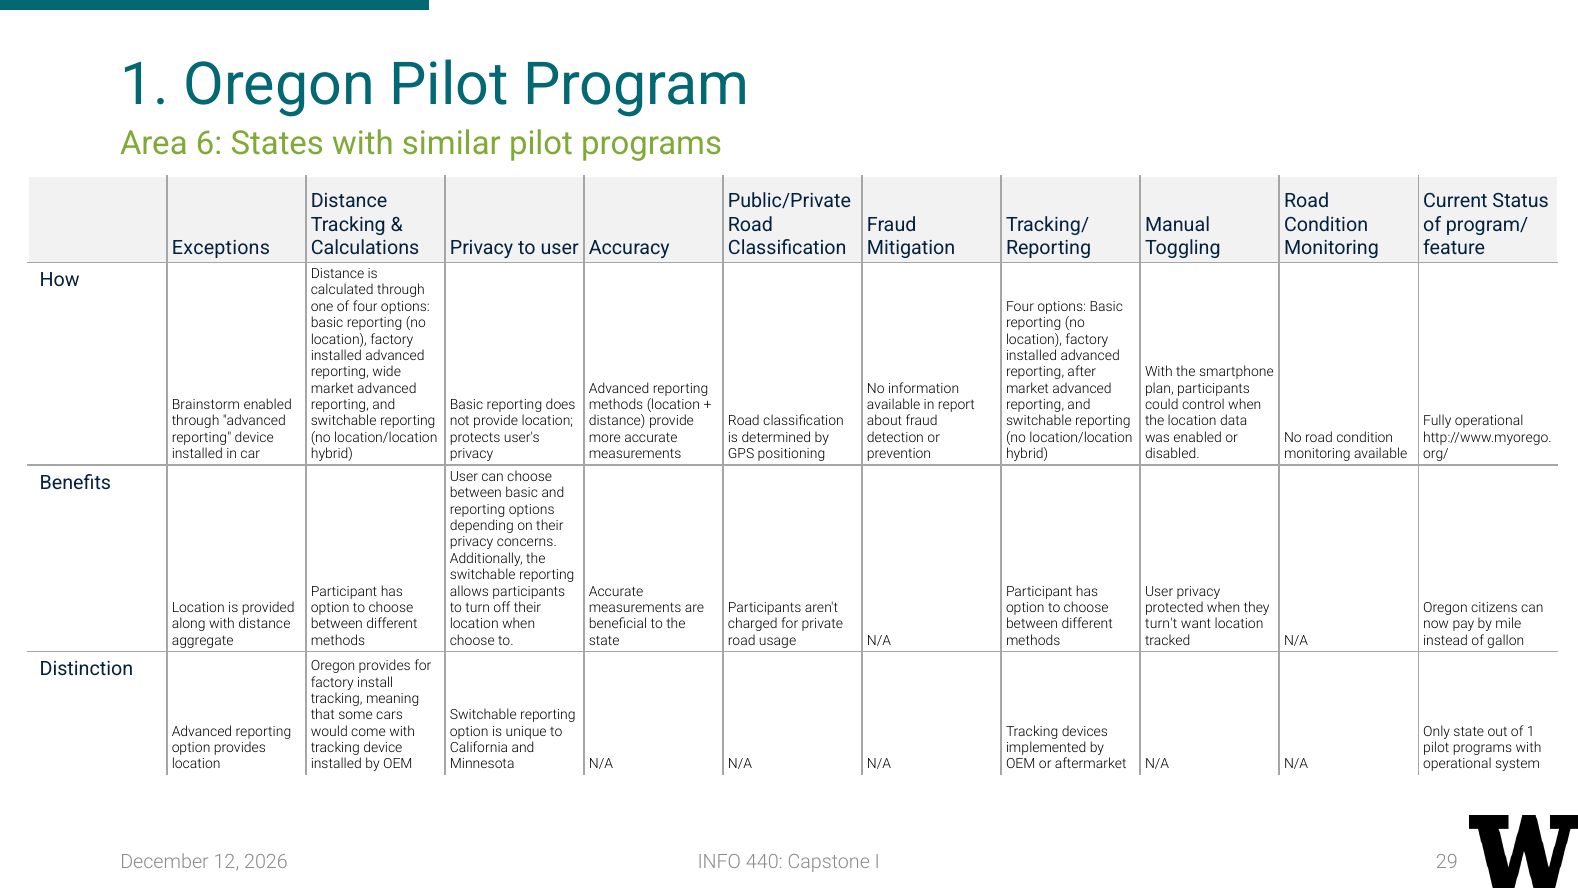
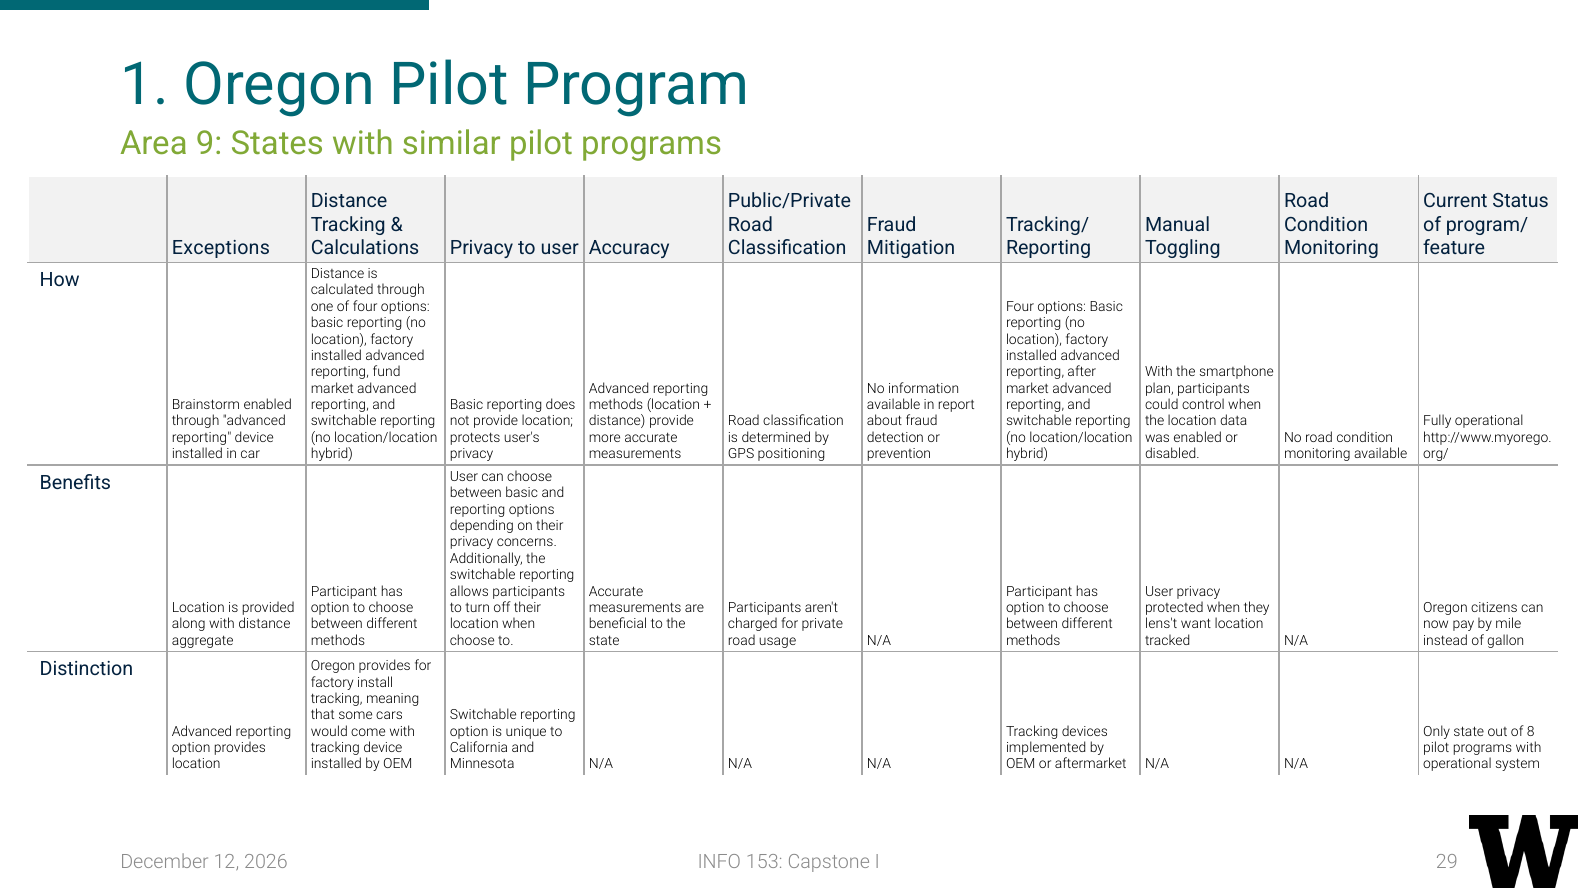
6: 6 -> 9
wide: wide -> fund
turn't: turn't -> lens't
of 1: 1 -> 8
440: 440 -> 153
